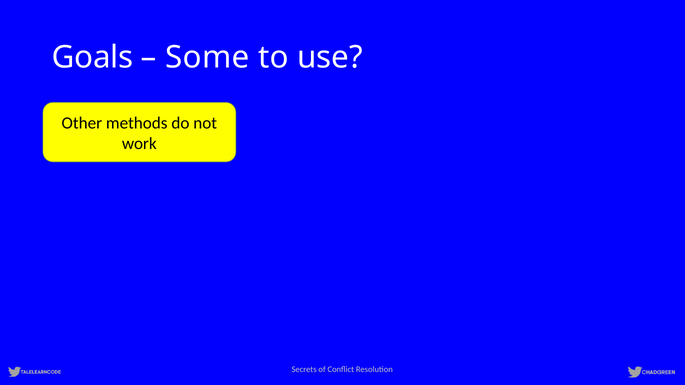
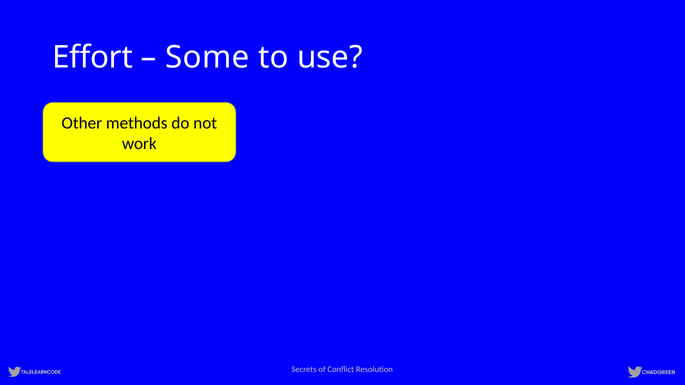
Goals: Goals -> Effort
